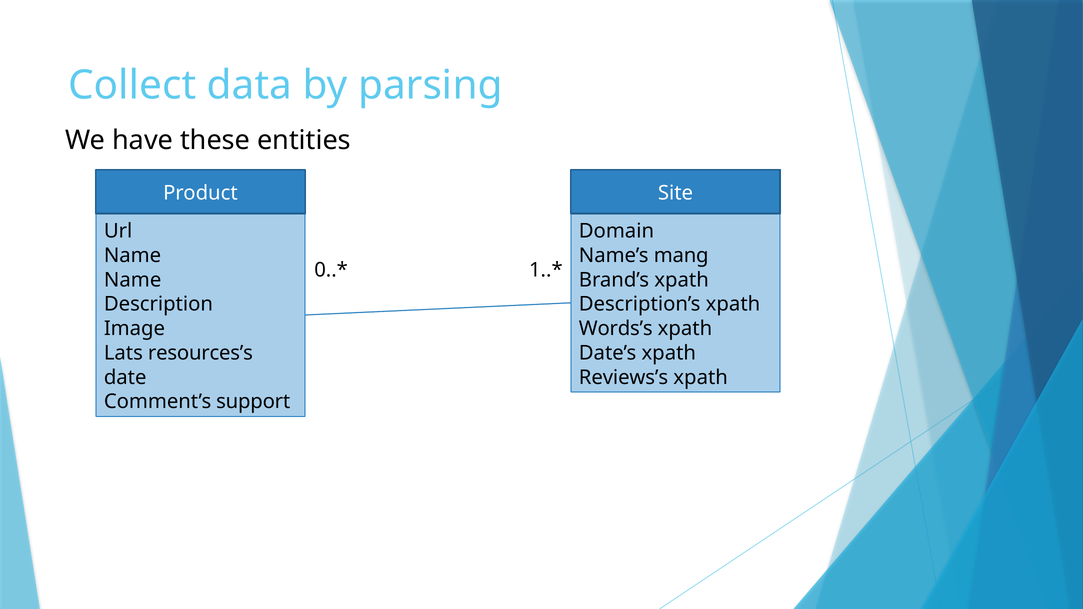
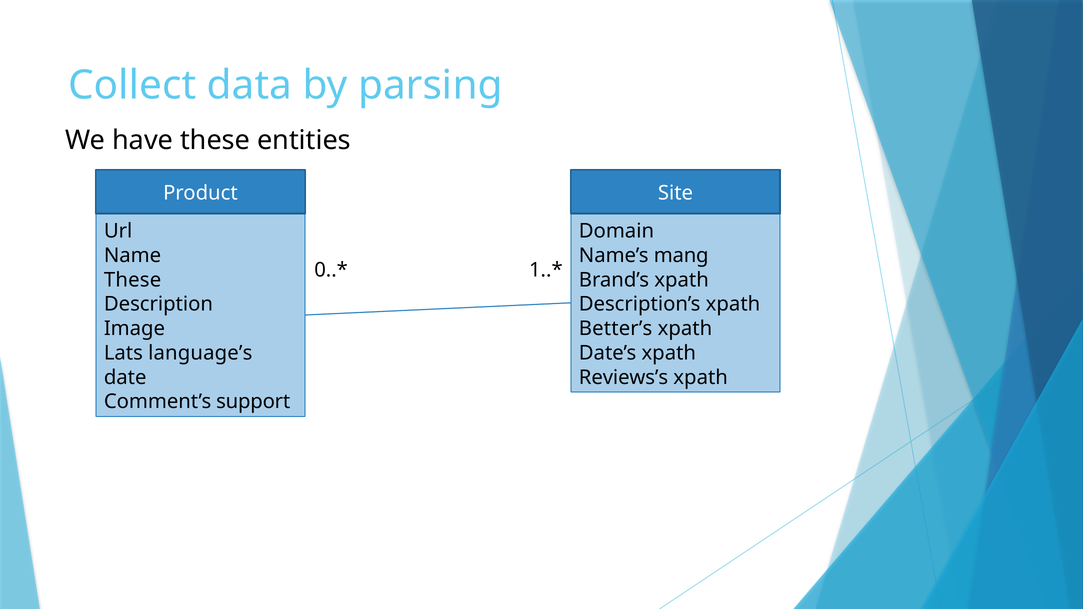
Name at (133, 280): Name -> These
Words’s: Words’s -> Better’s
resources’s: resources’s -> language’s
